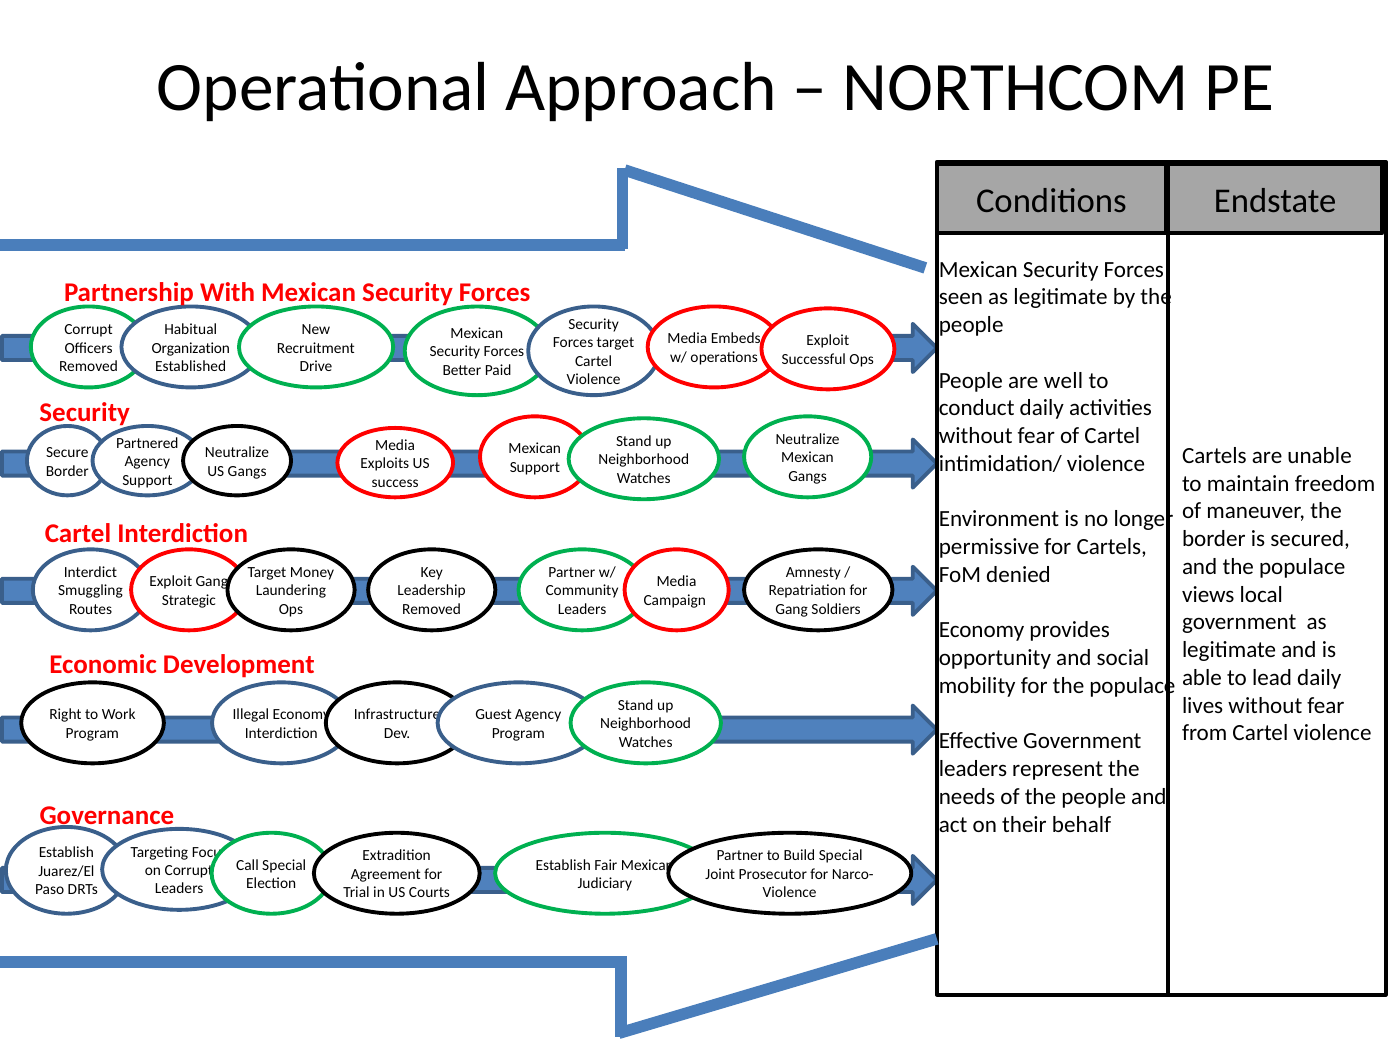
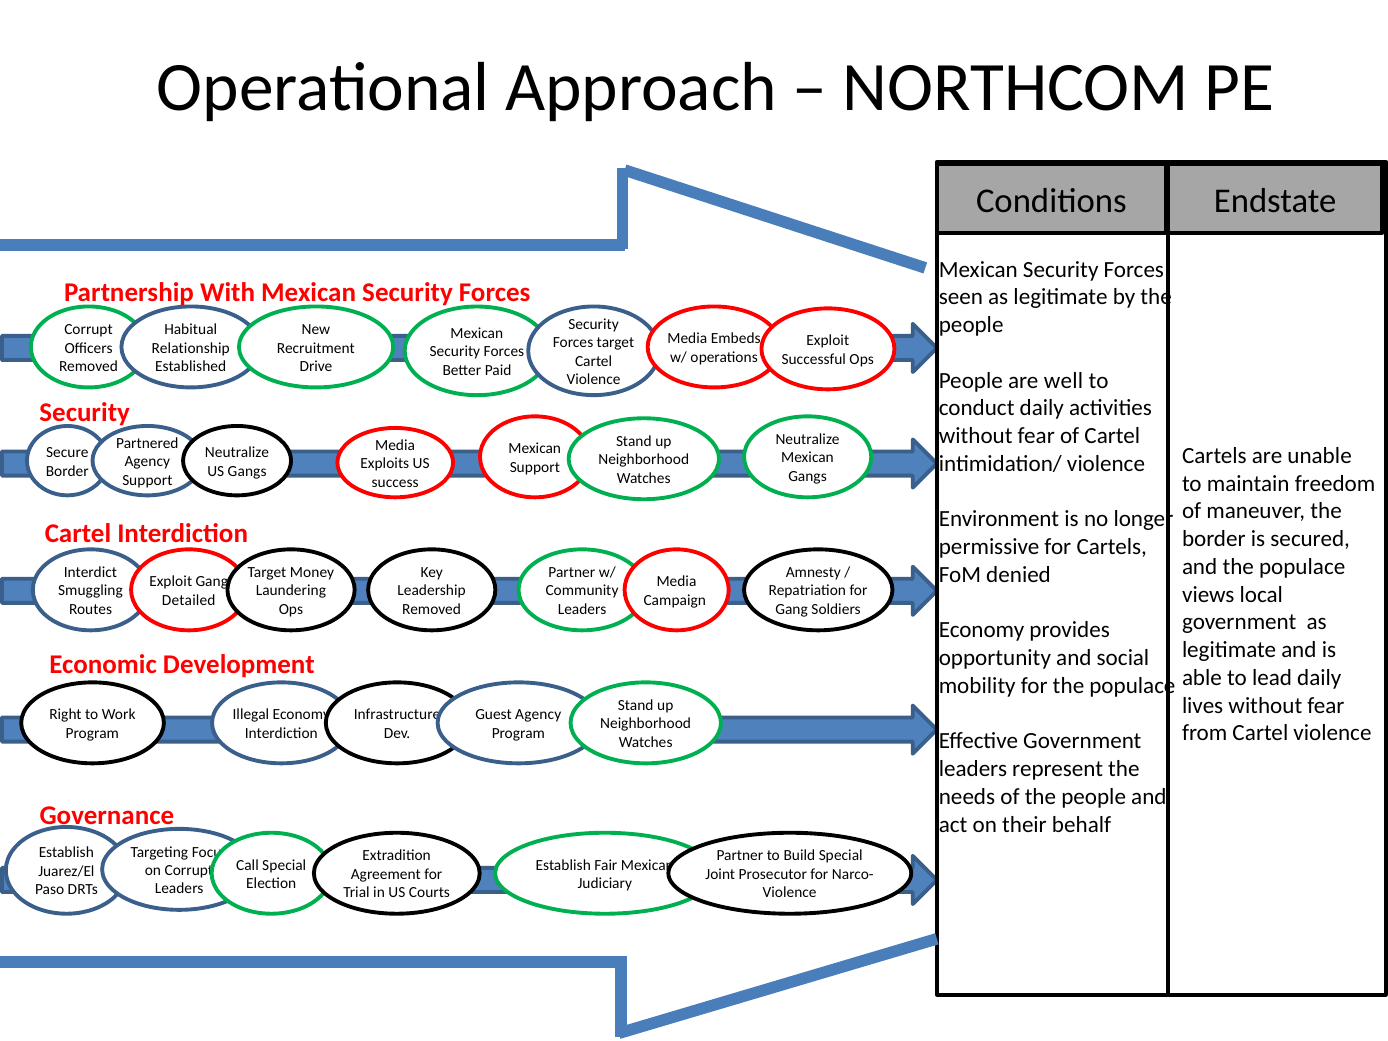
Organization: Organization -> Relationship
Strategic: Strategic -> Detailed
